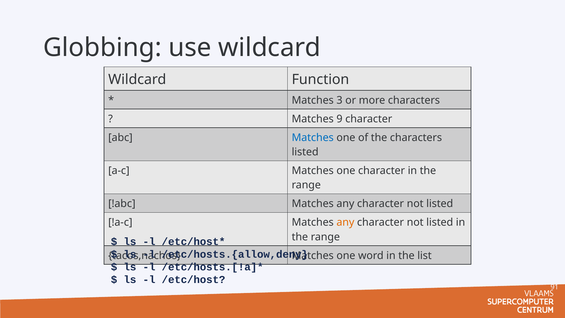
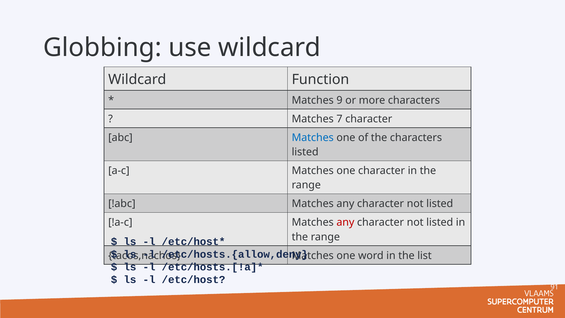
3: 3 -> 9
9: 9 -> 7
any at (345, 222) colour: orange -> red
